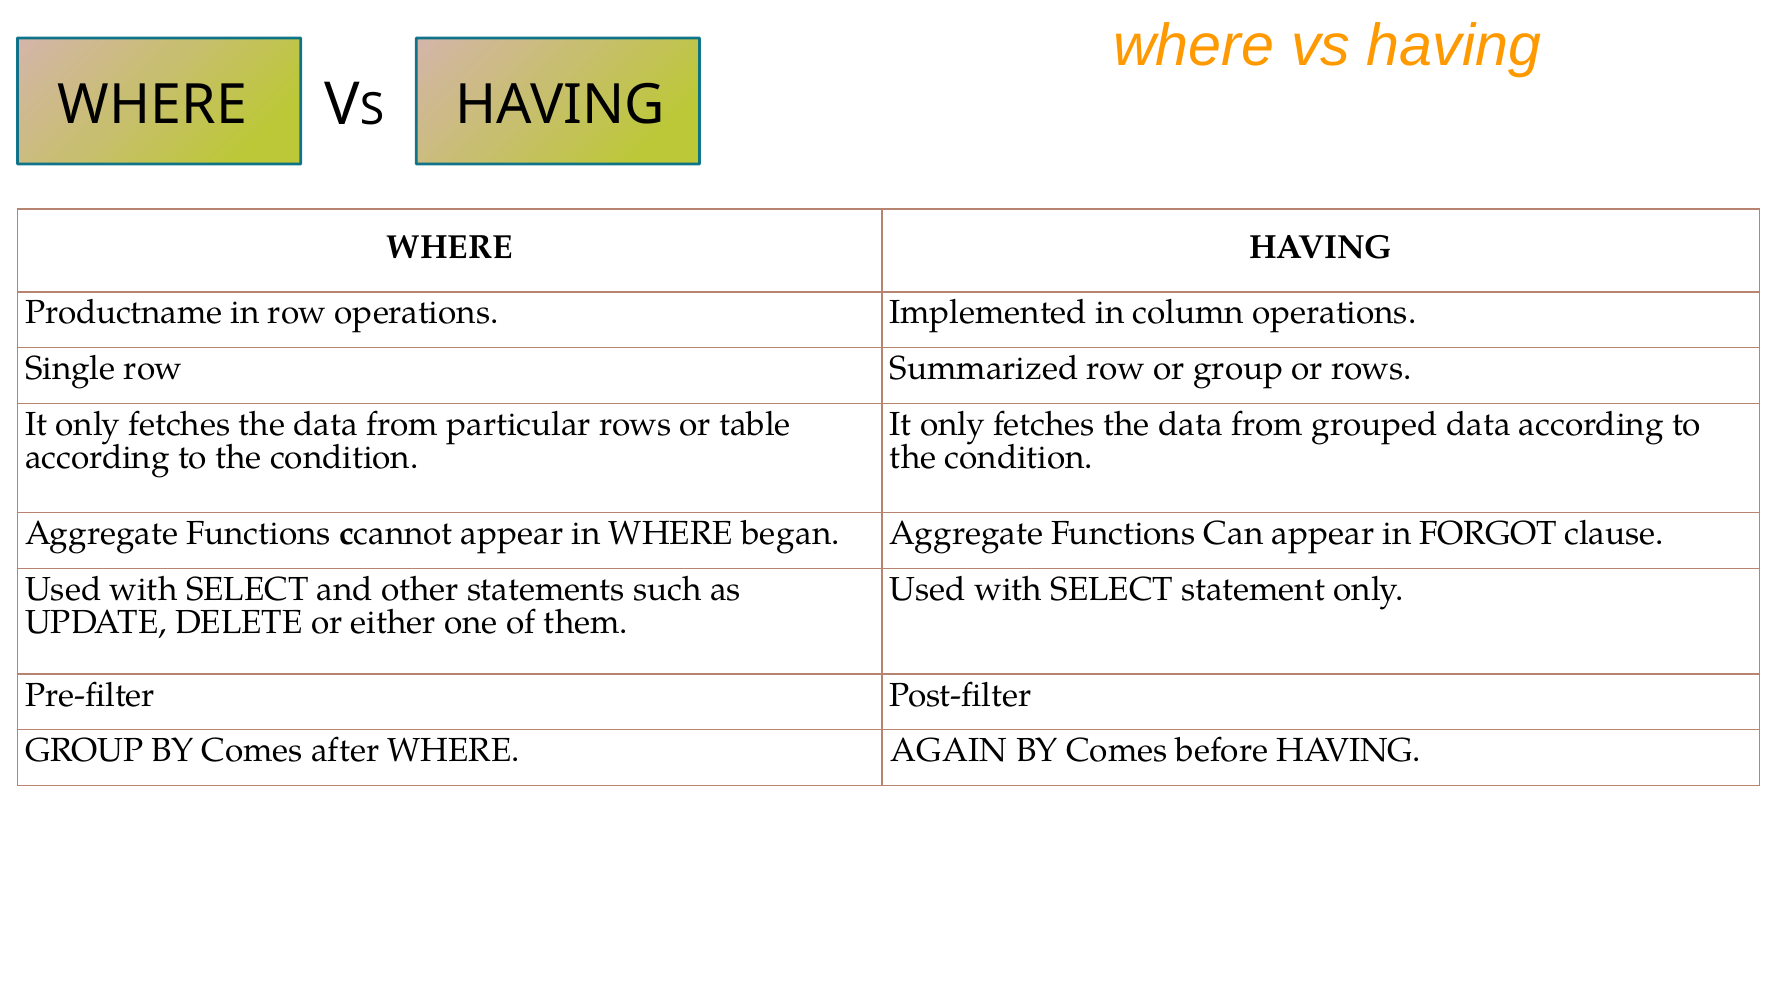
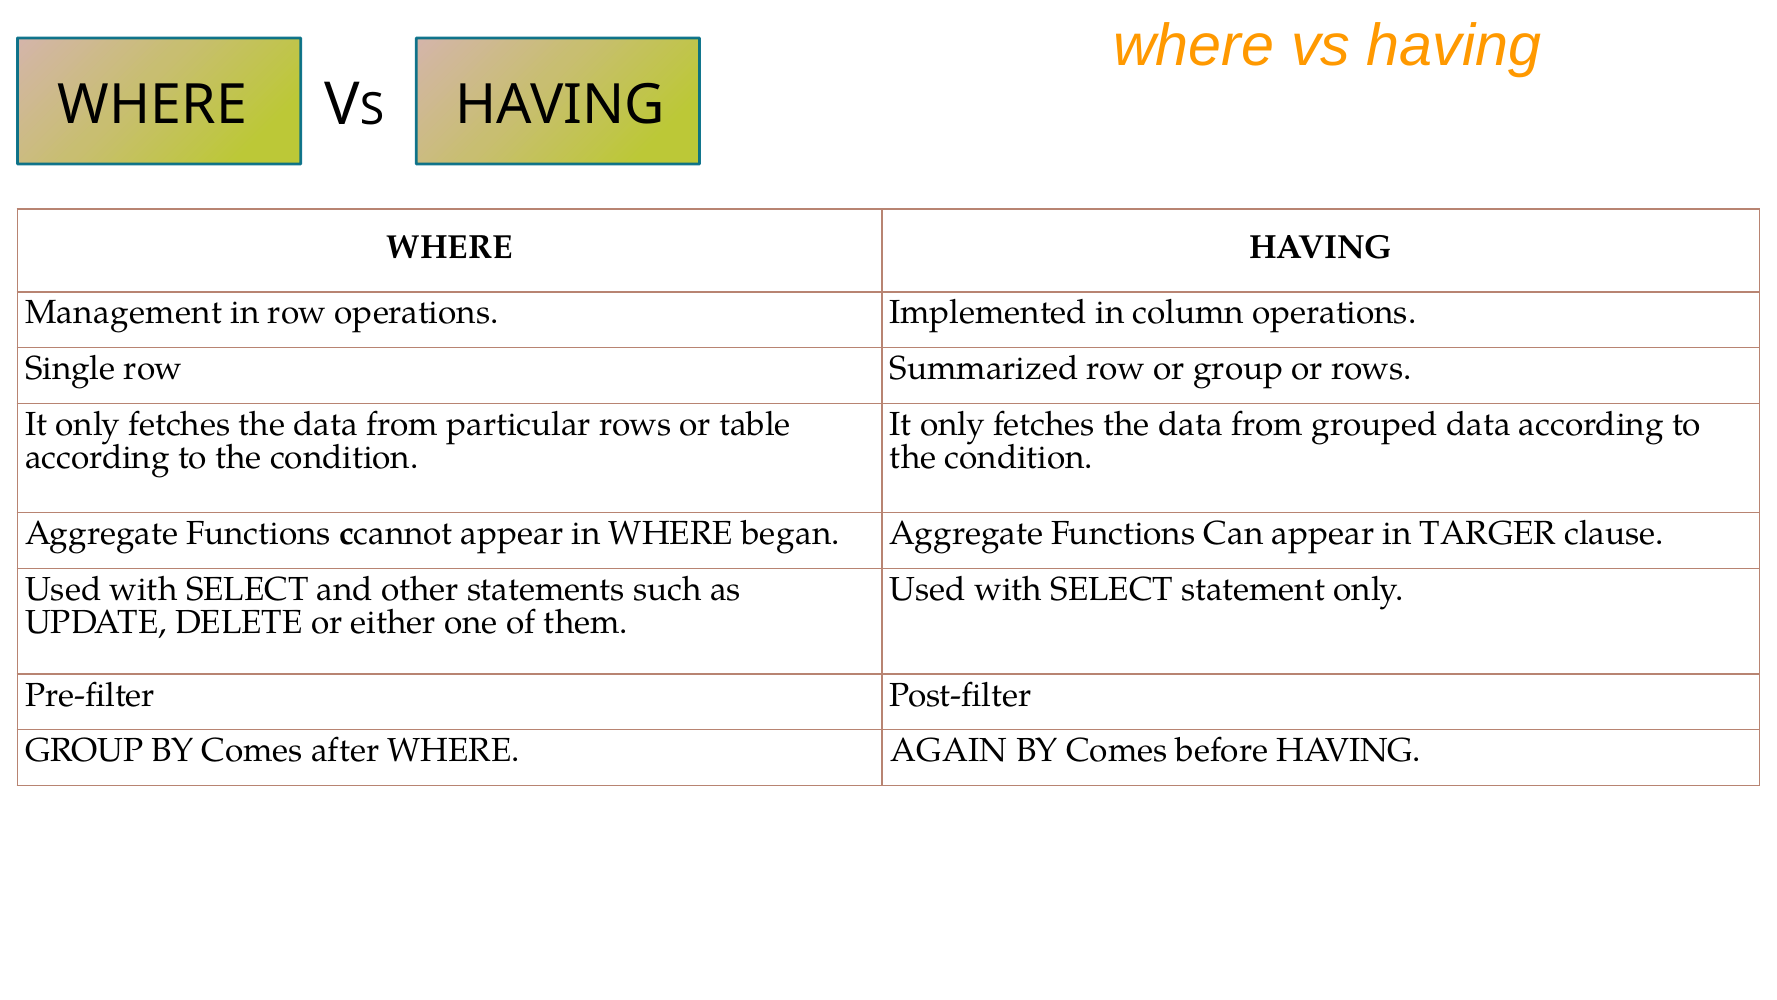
Productname: Productname -> Management
FORGOT: FORGOT -> TARGER
